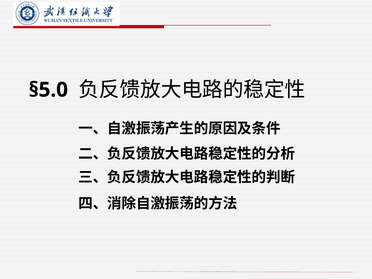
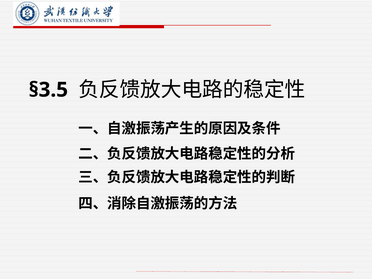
§5.0: §5.0 -> §3.5
